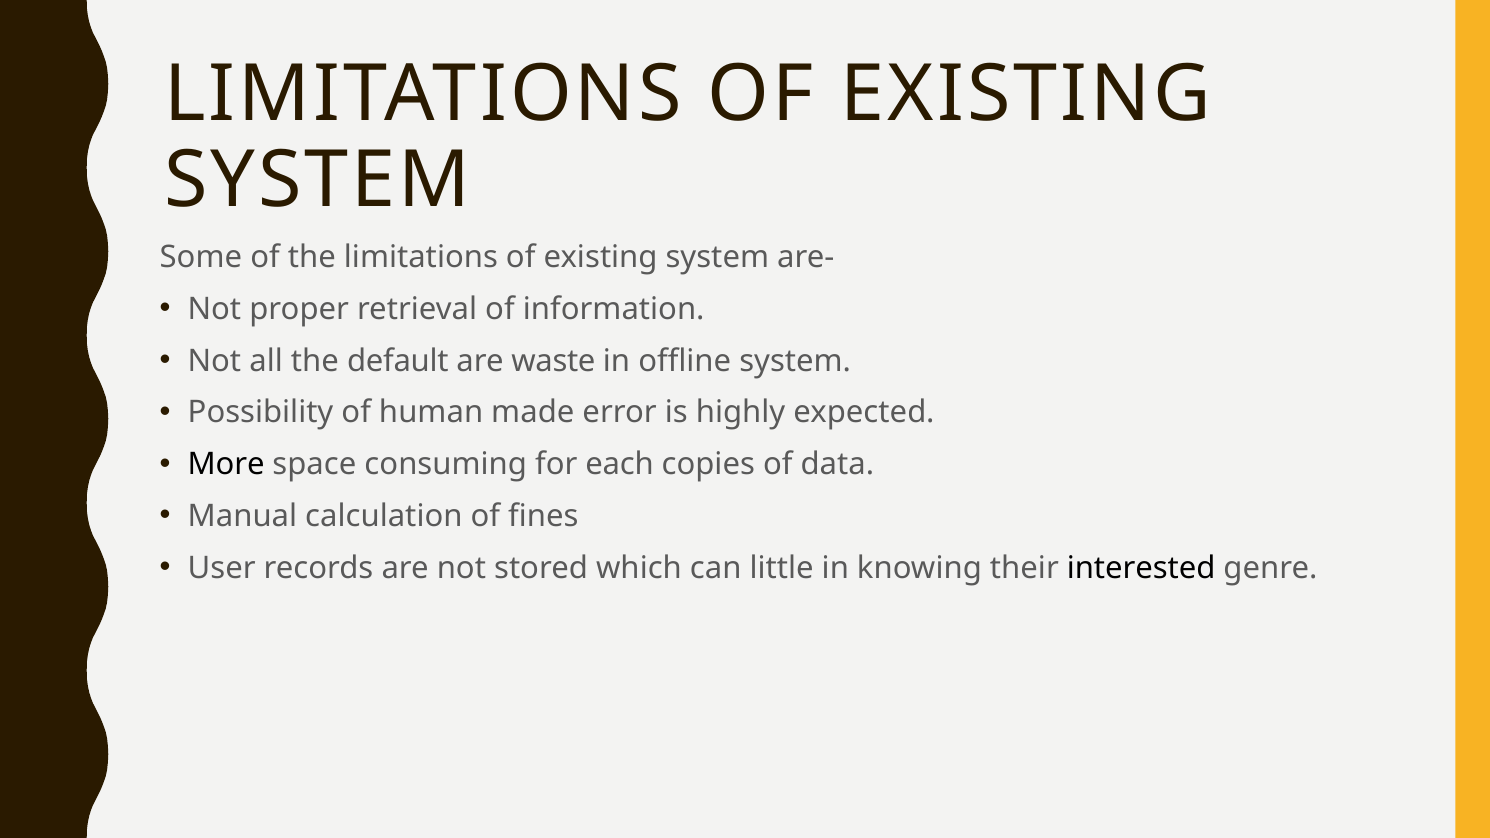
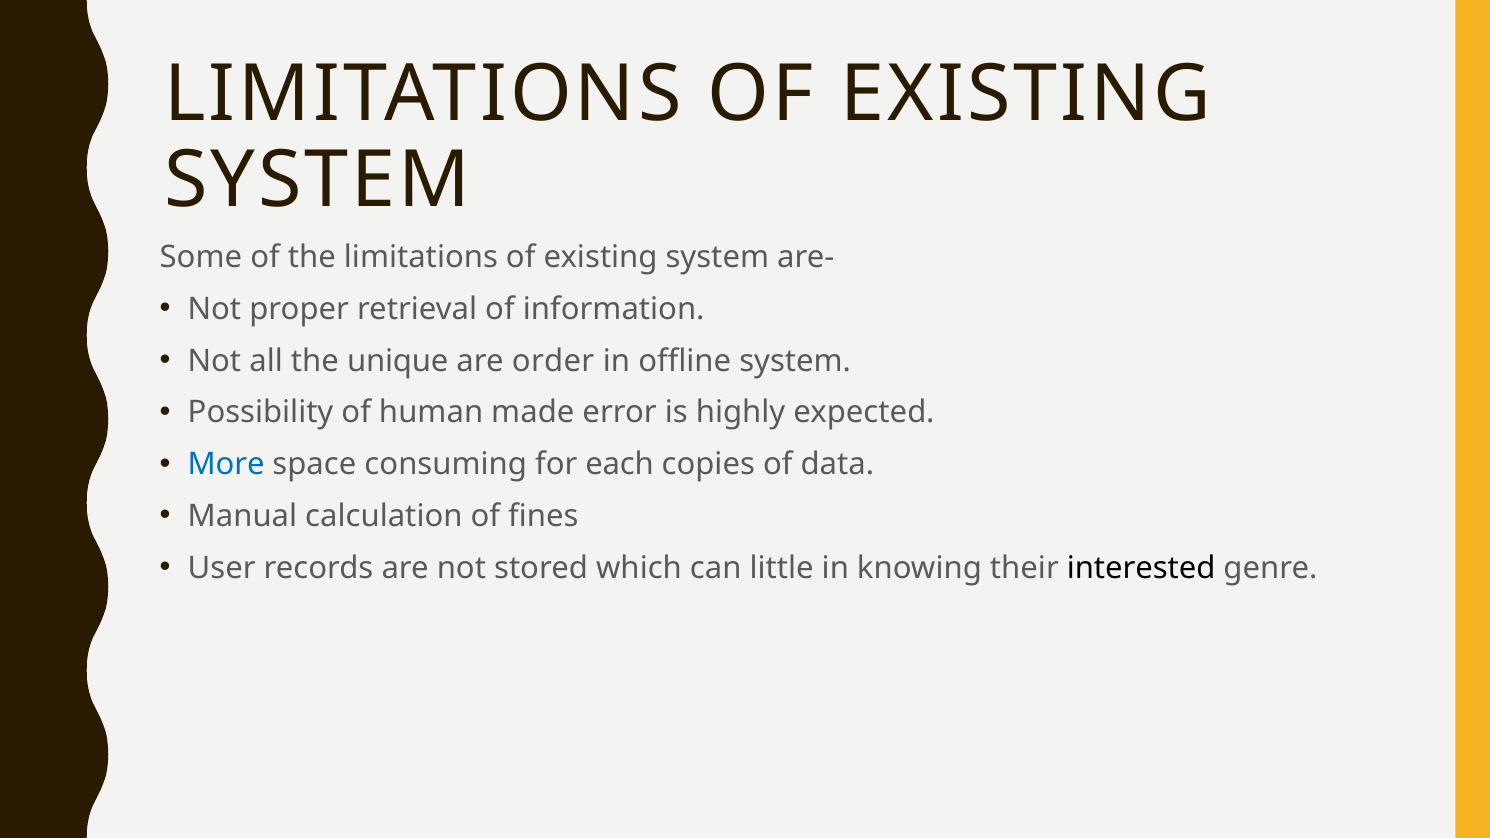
default: default -> unique
waste: waste -> order
More colour: black -> blue
